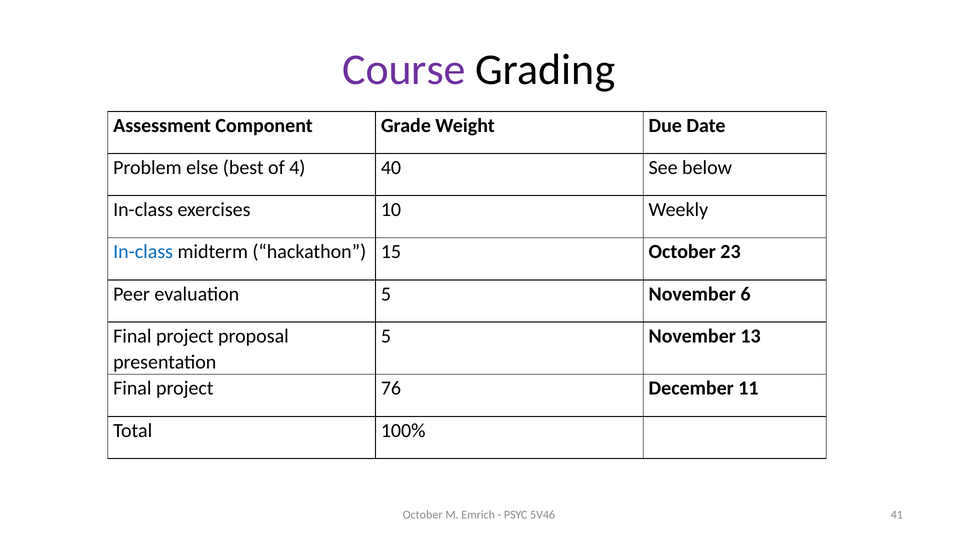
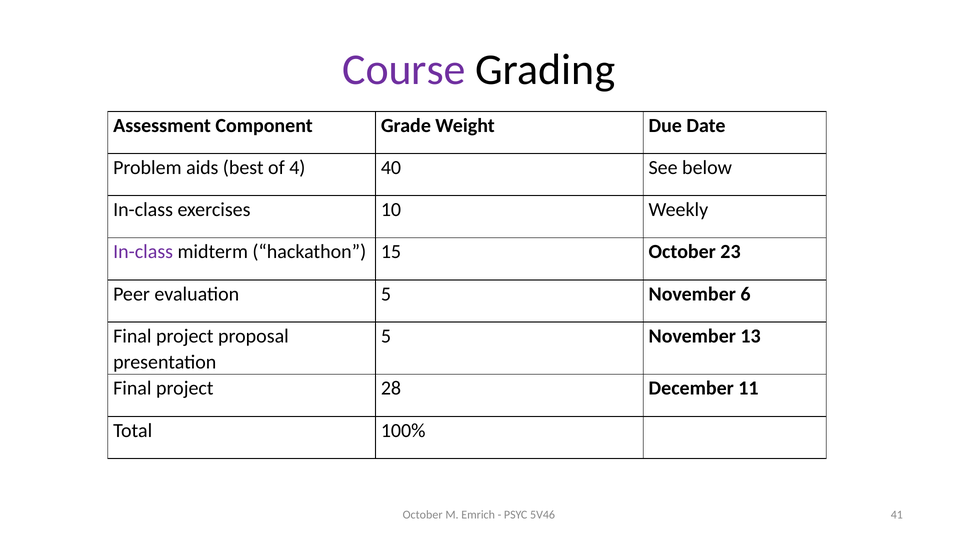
else: else -> aids
In-class at (143, 252) colour: blue -> purple
76: 76 -> 28
